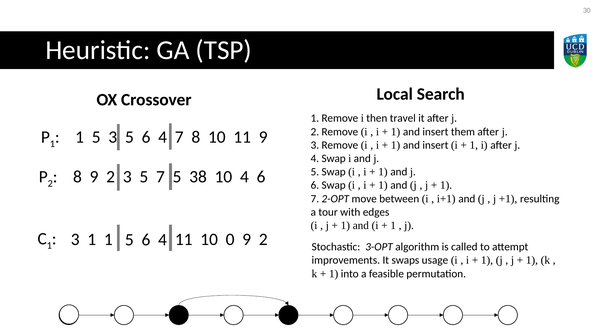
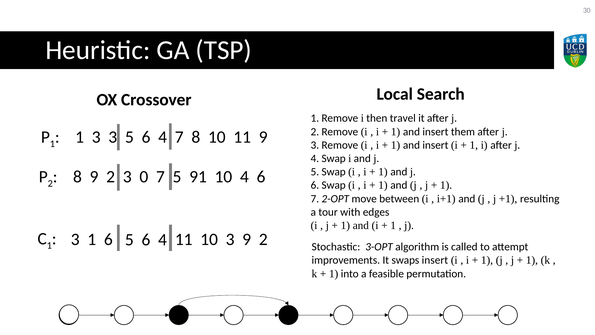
1 5: 5 -> 3
2 3 5: 5 -> 0
38: 38 -> 91
10 0: 0 -> 3
1 1: 1 -> 6
swaps usage: usage -> insert
